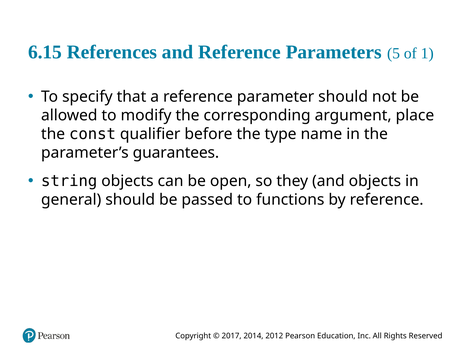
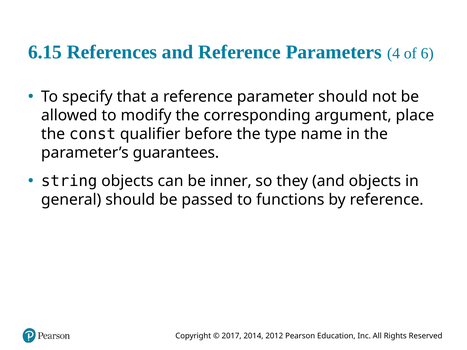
5: 5 -> 4
1: 1 -> 6
open: open -> inner
